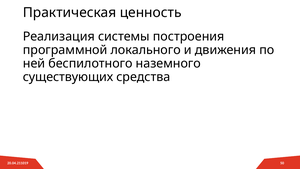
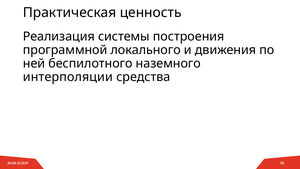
существующих: существующих -> интерполяции
